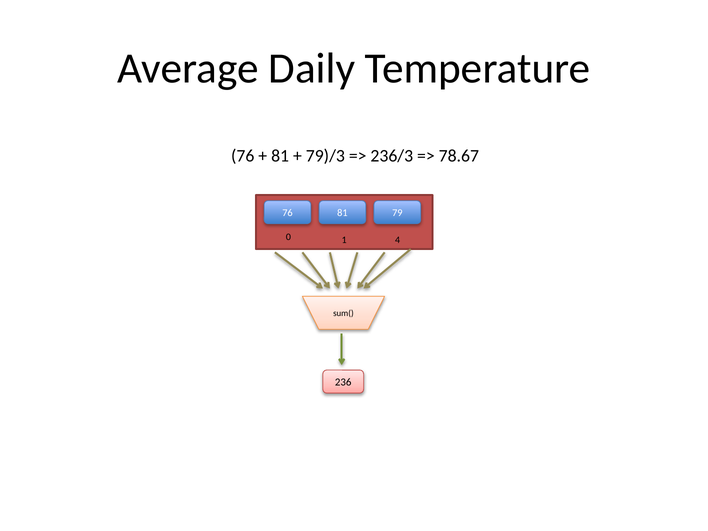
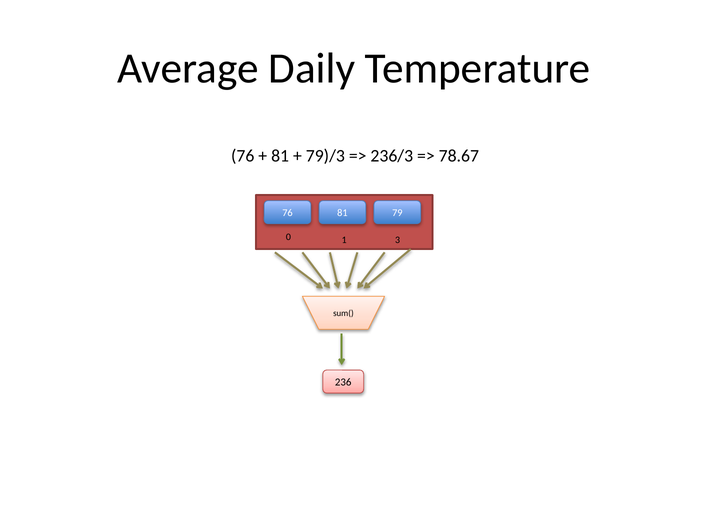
4: 4 -> 3
